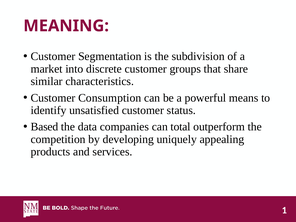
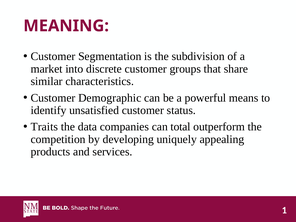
Consumption: Consumption -> Demographic
Based: Based -> Traits
